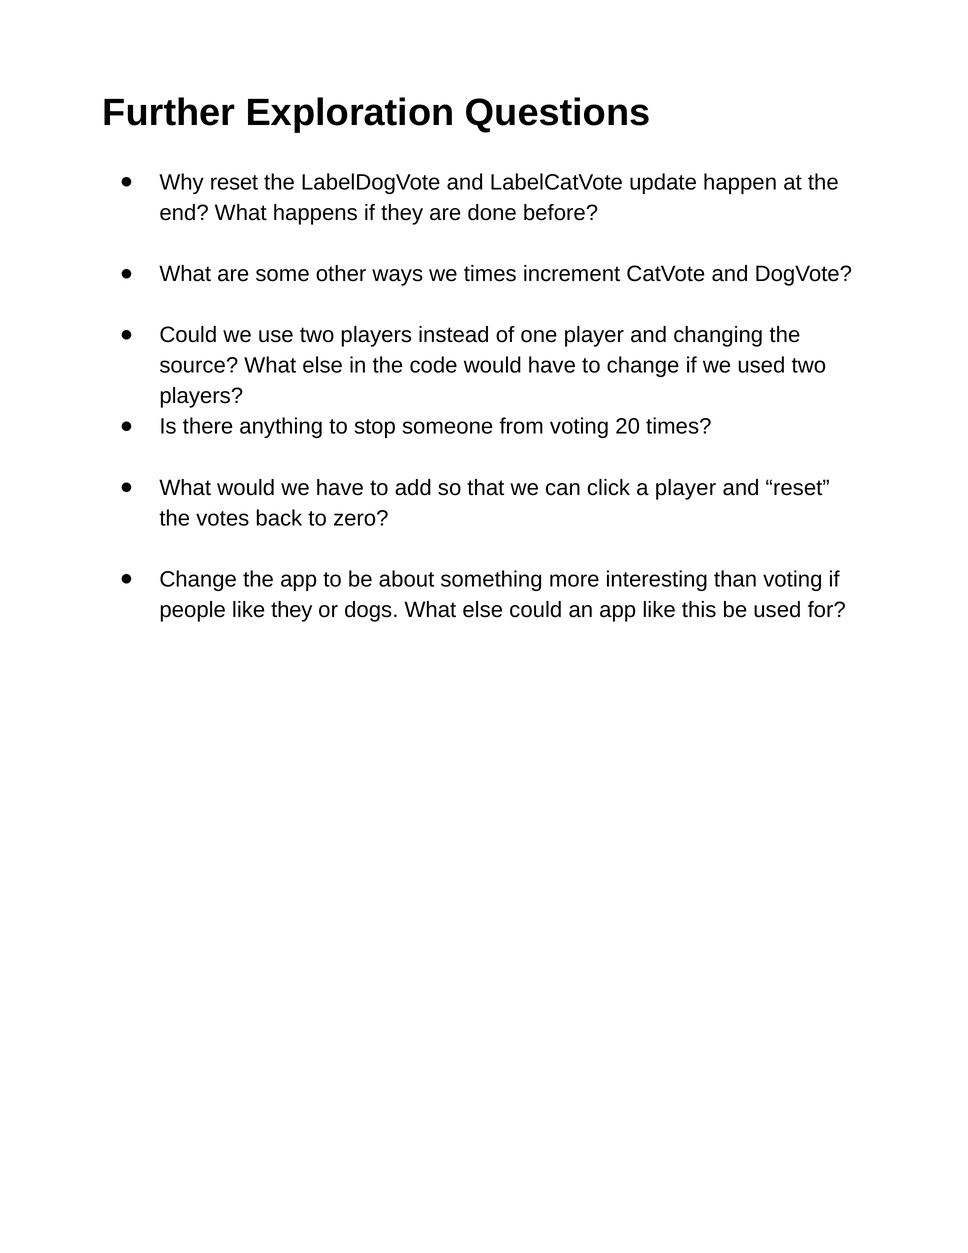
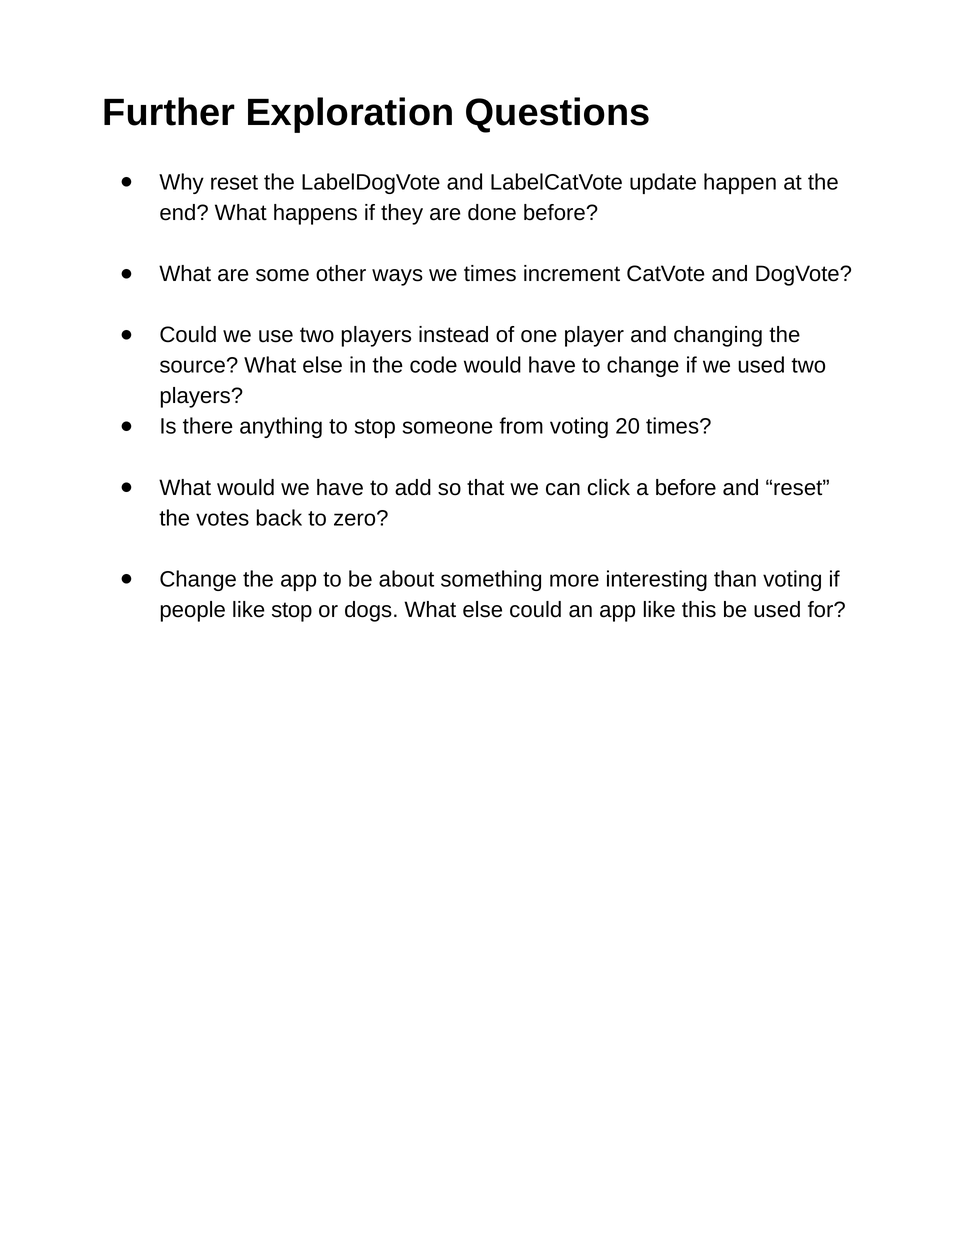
a player: player -> before
like they: they -> stop
